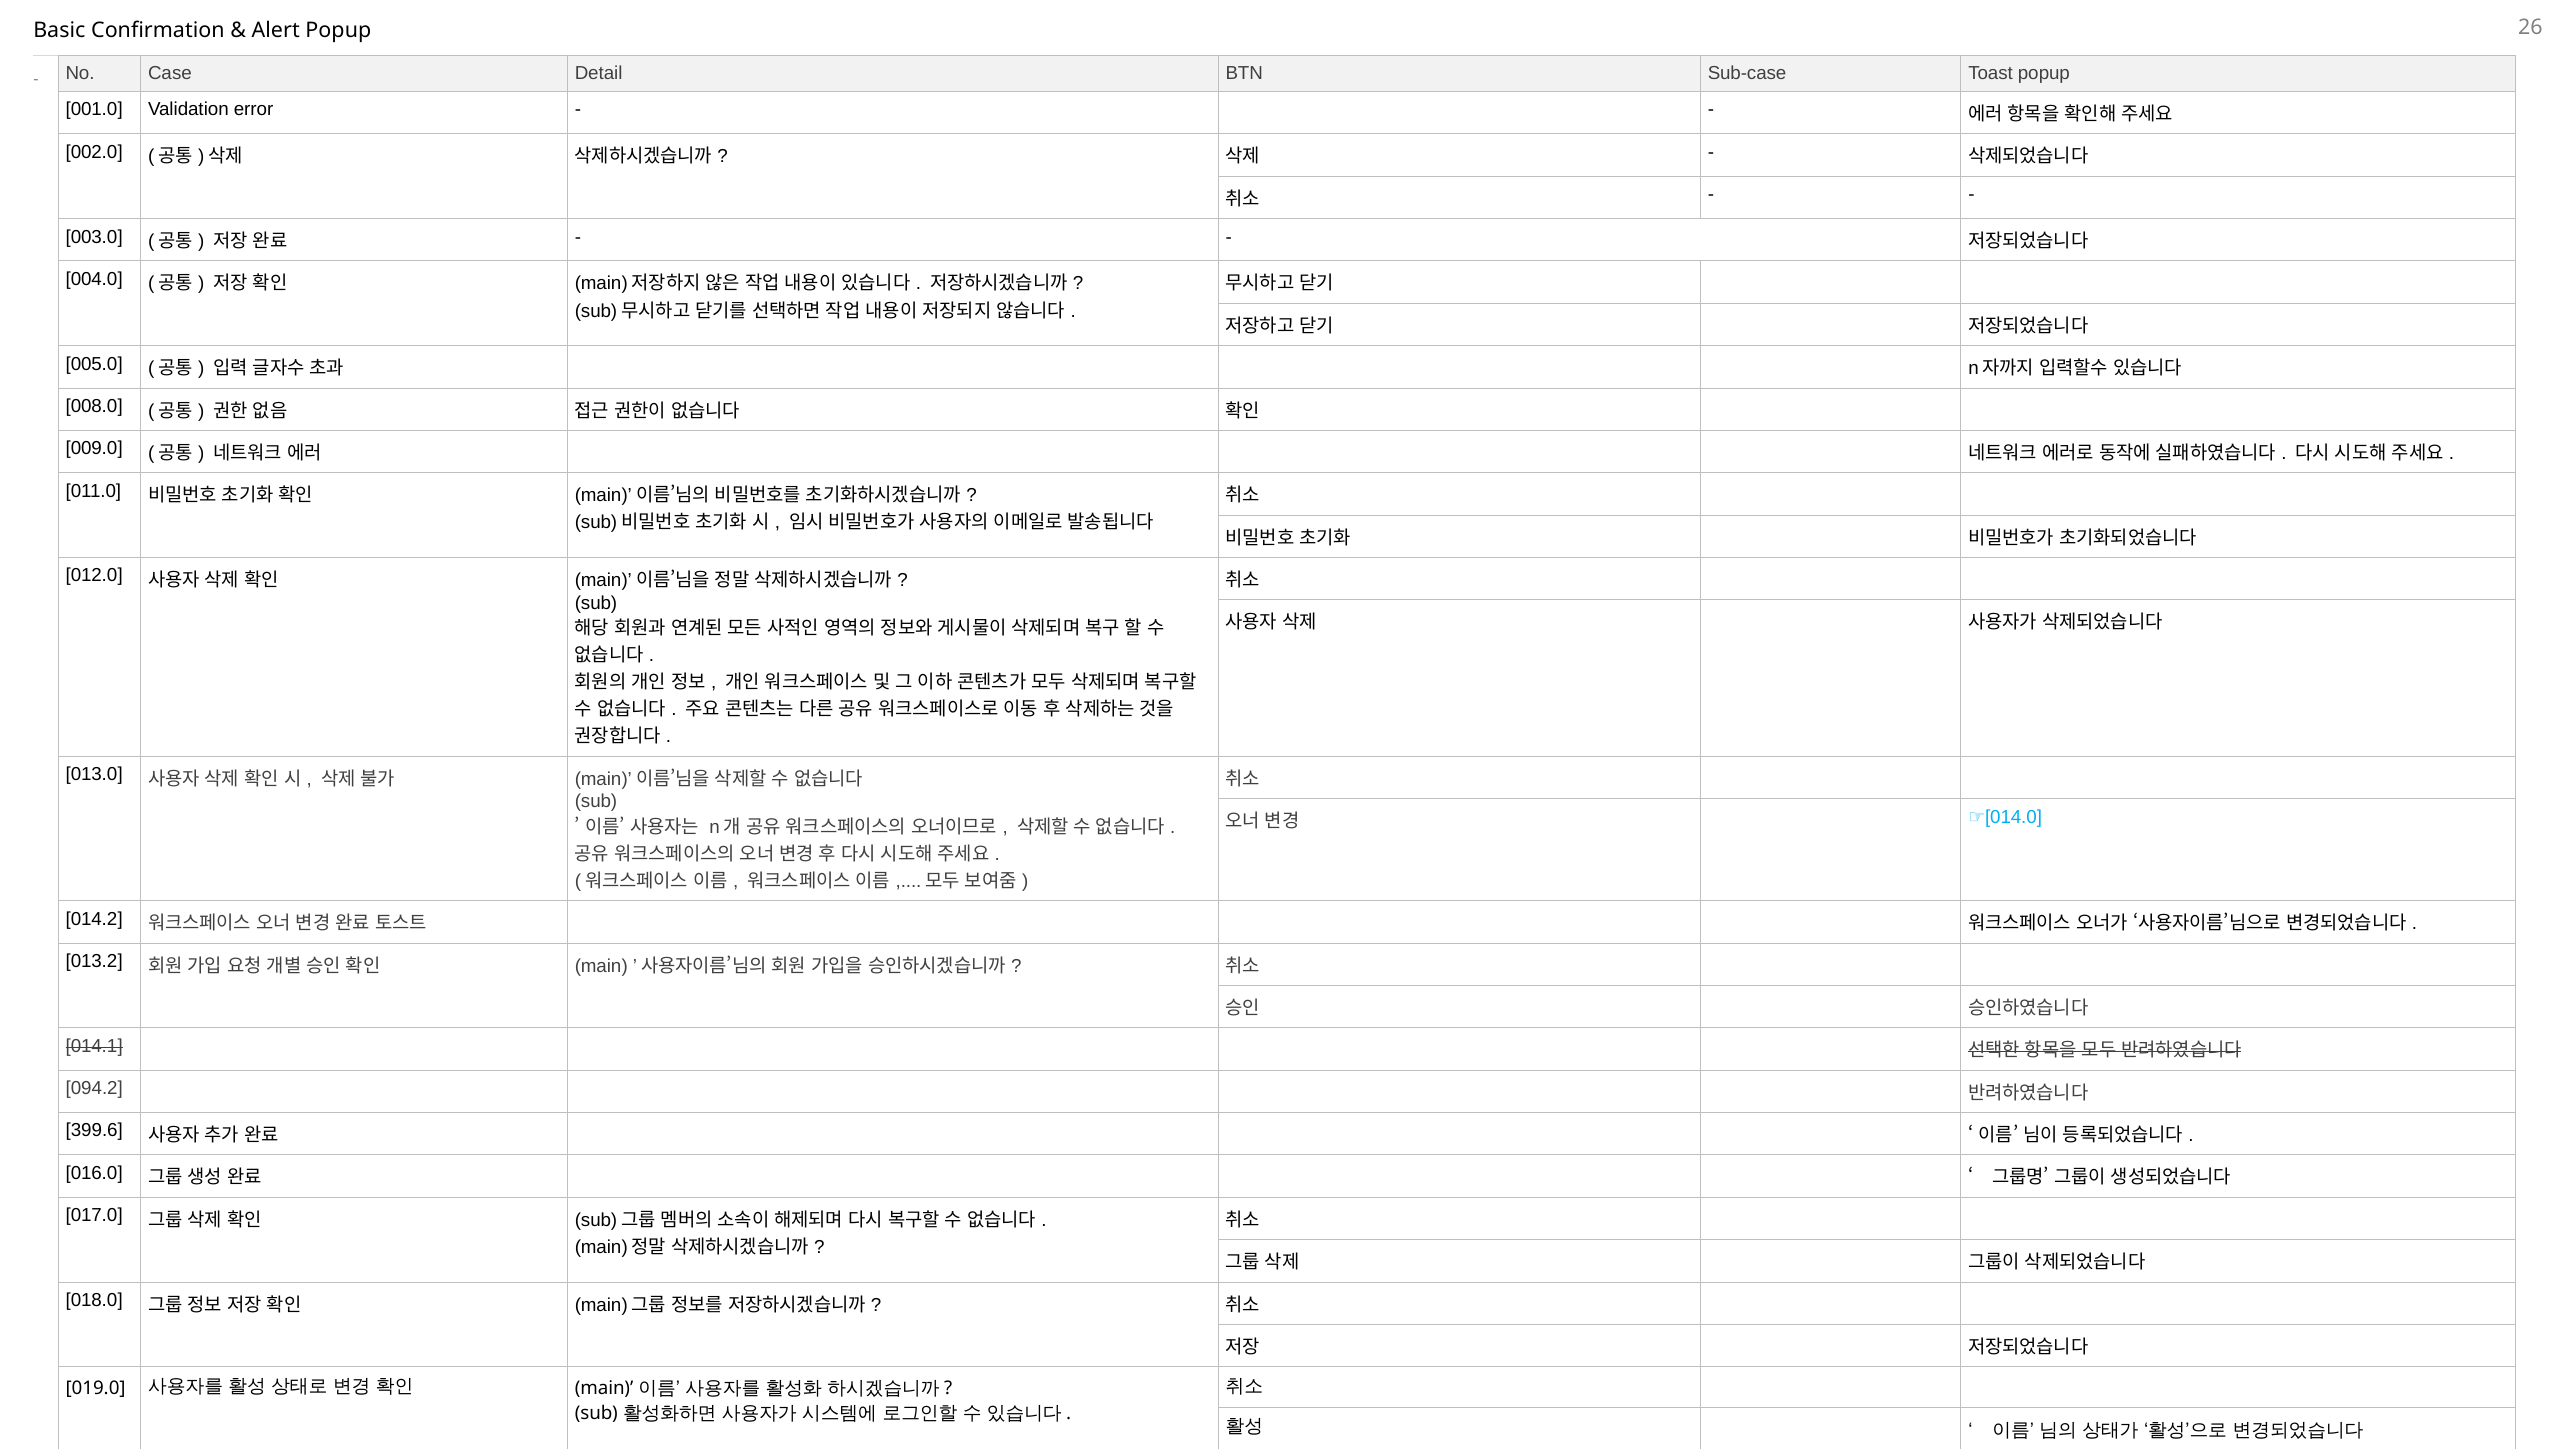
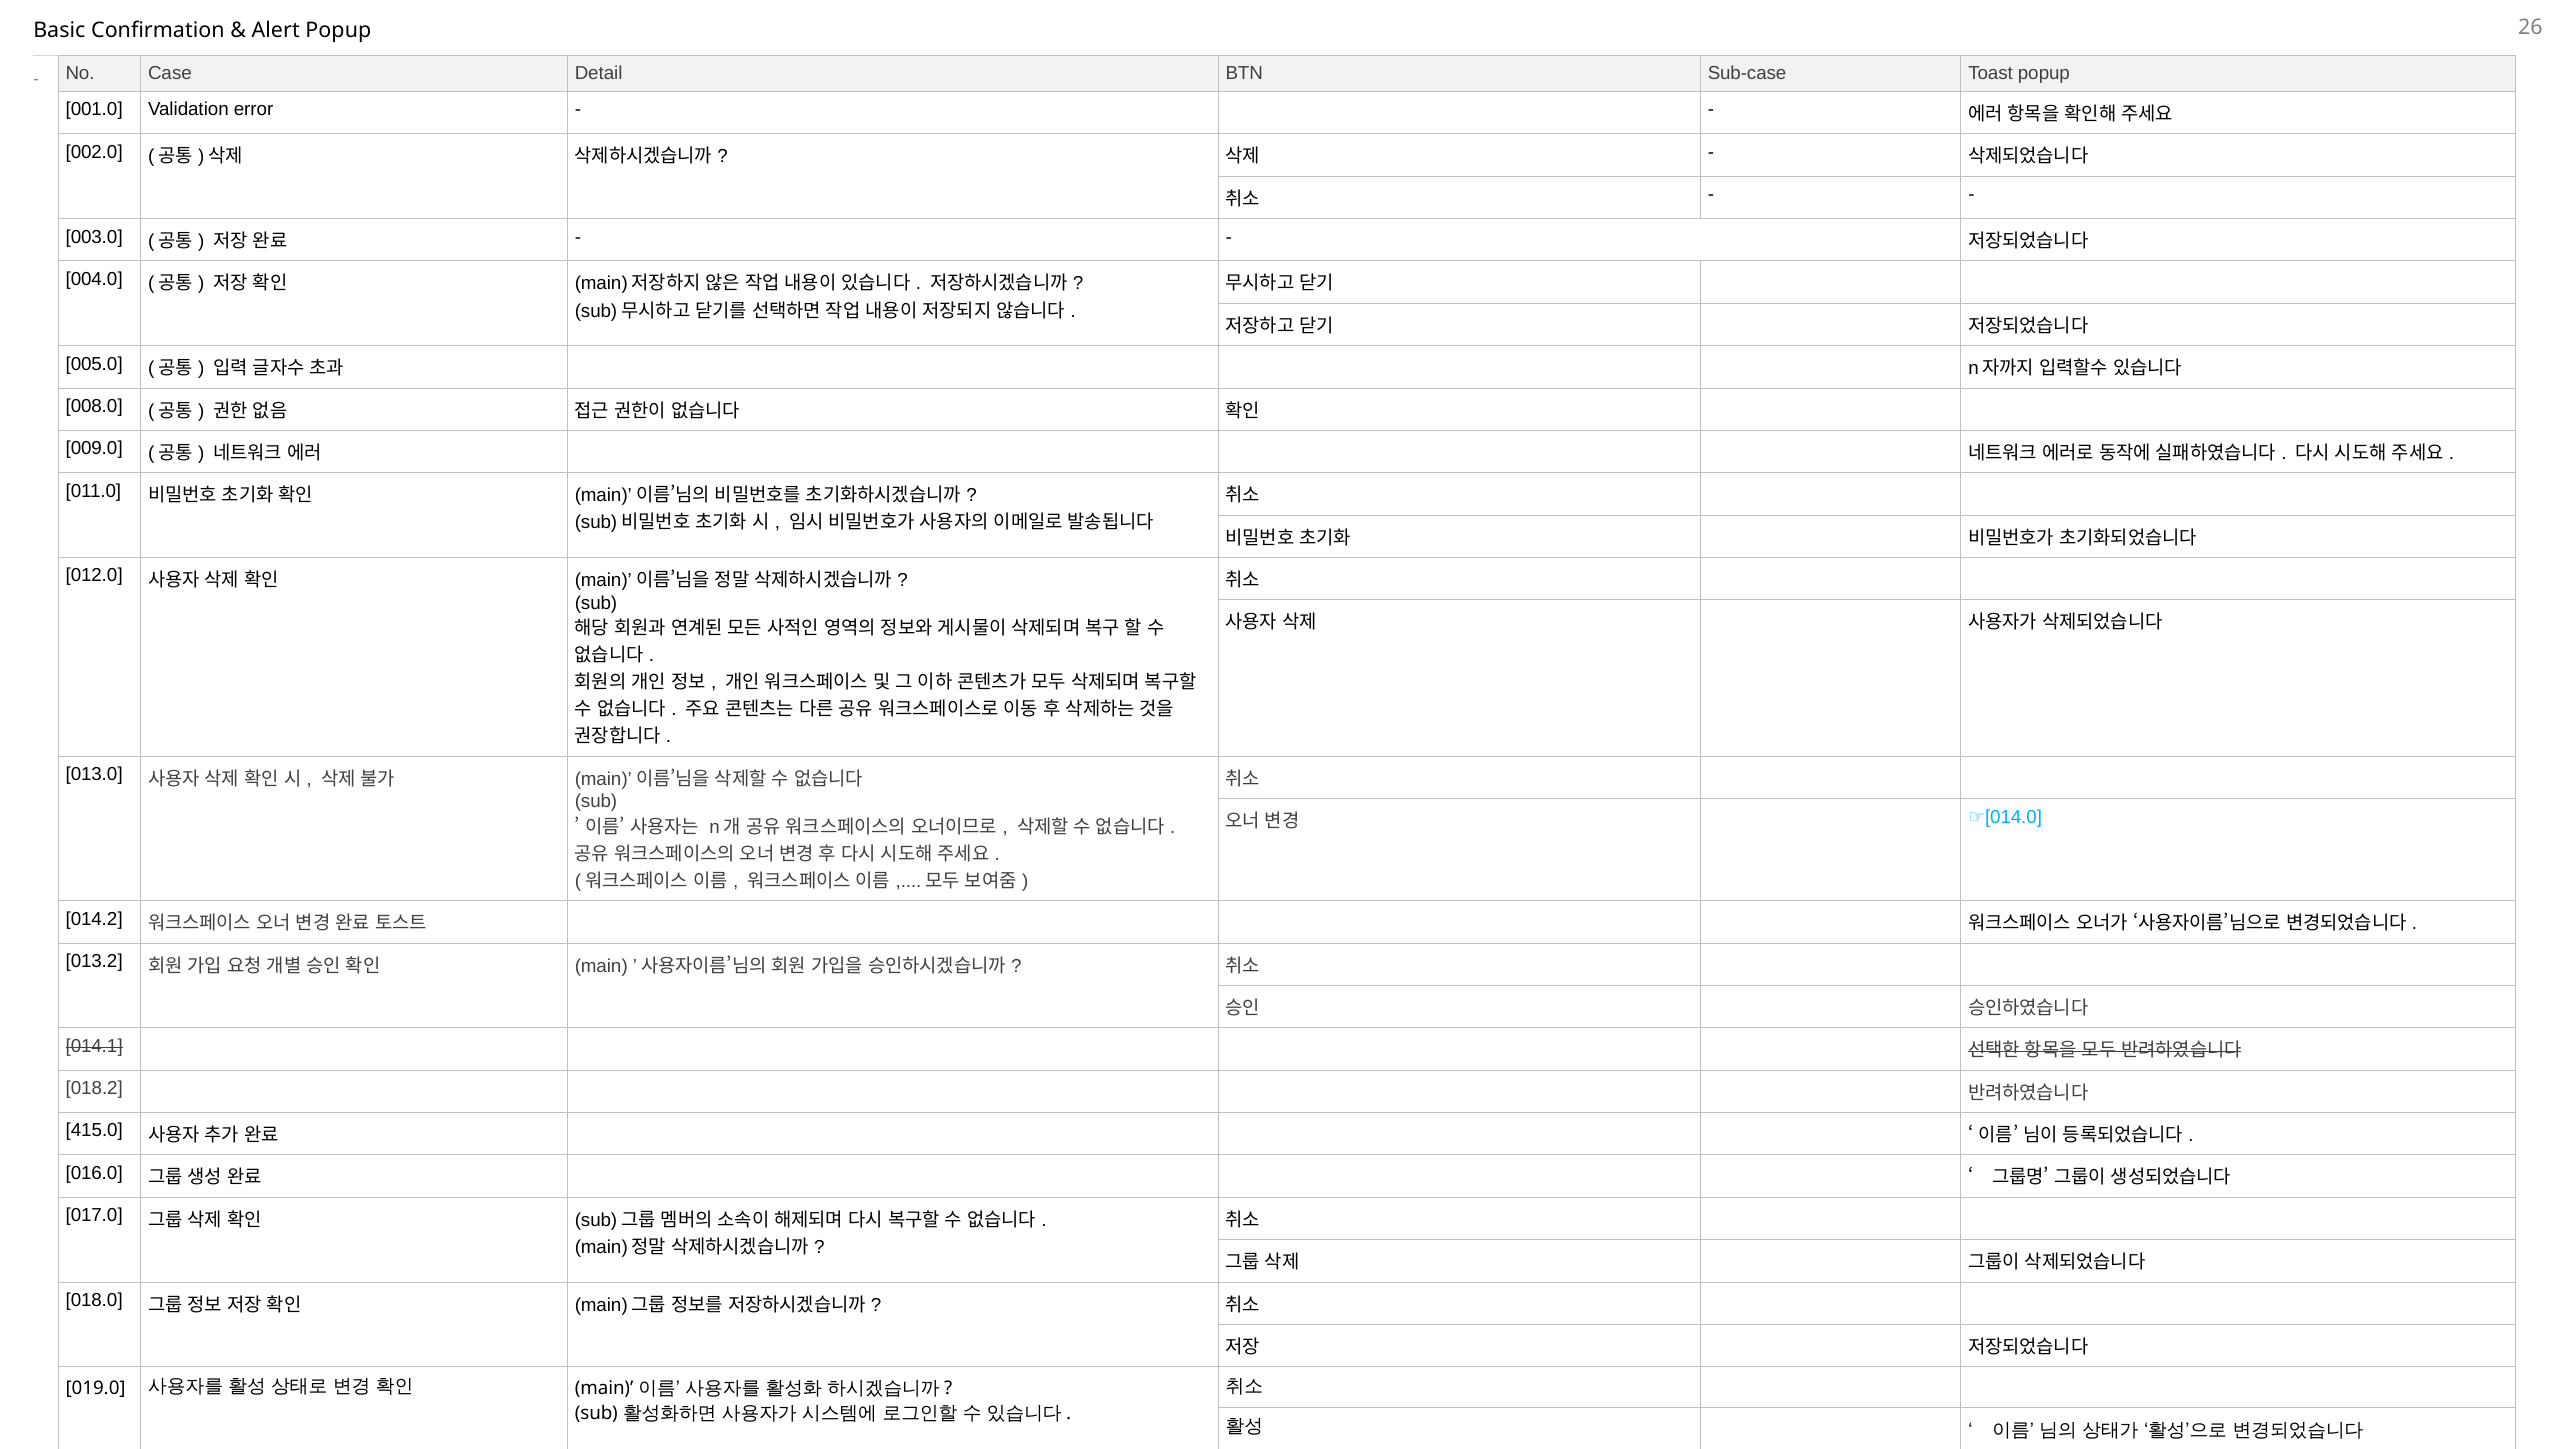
094.2: 094.2 -> 018.2
399.6: 399.6 -> 415.0
